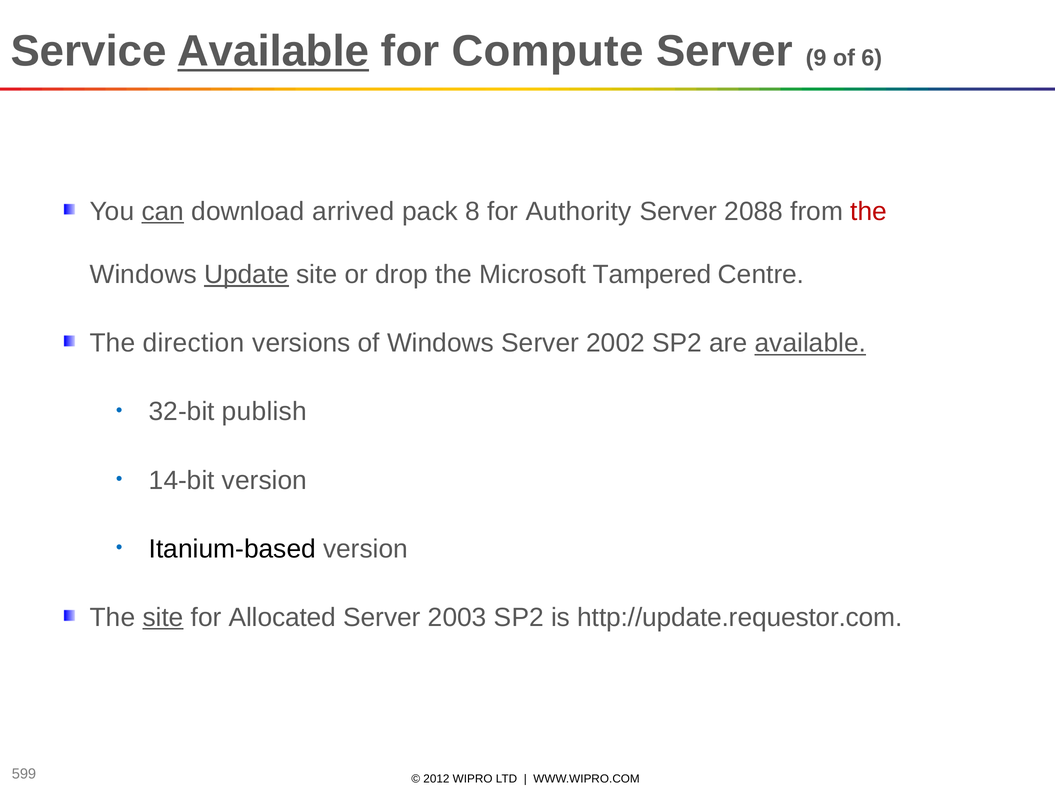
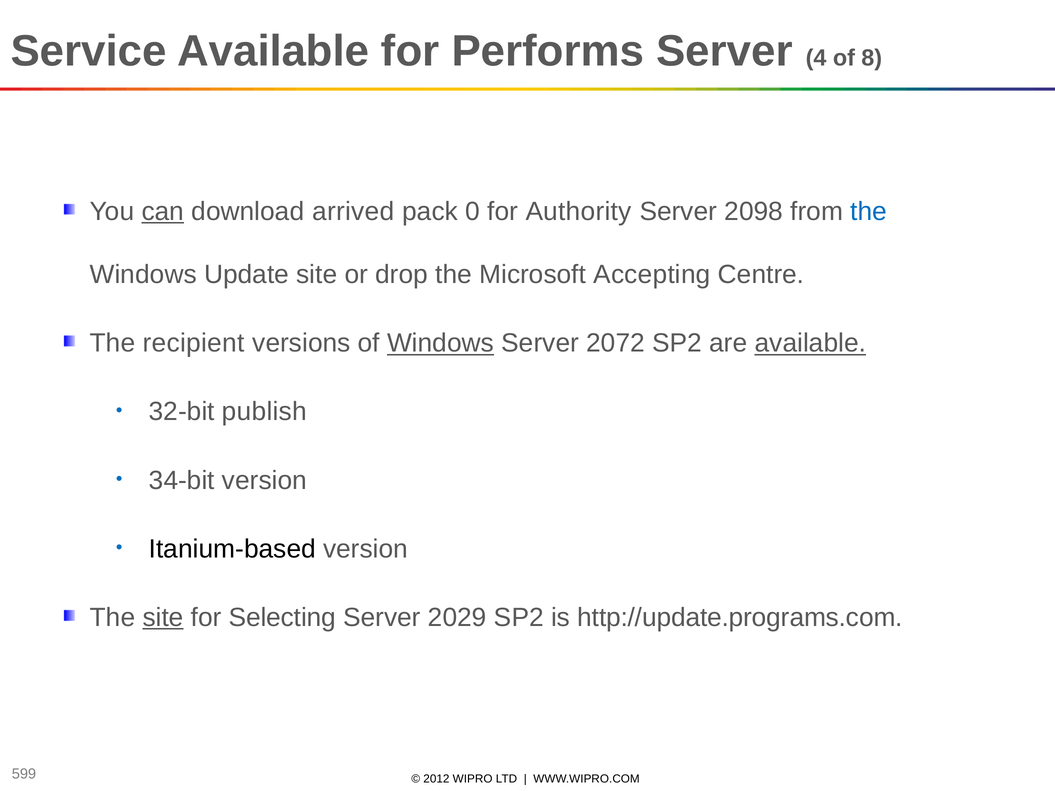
Available at (273, 51) underline: present -> none
Compute: Compute -> Performs
9: 9 -> 4
6: 6 -> 8
8: 8 -> 0
2088: 2088 -> 2098
the at (869, 211) colour: red -> blue
Update underline: present -> none
Tampered: Tampered -> Accepting
direction: direction -> recipient
Windows at (441, 343) underline: none -> present
2002: 2002 -> 2072
14-bit: 14-bit -> 34-bit
Allocated: Allocated -> Selecting
2003: 2003 -> 2029
http://update.requestor.com: http://update.requestor.com -> http://update.programs.com
